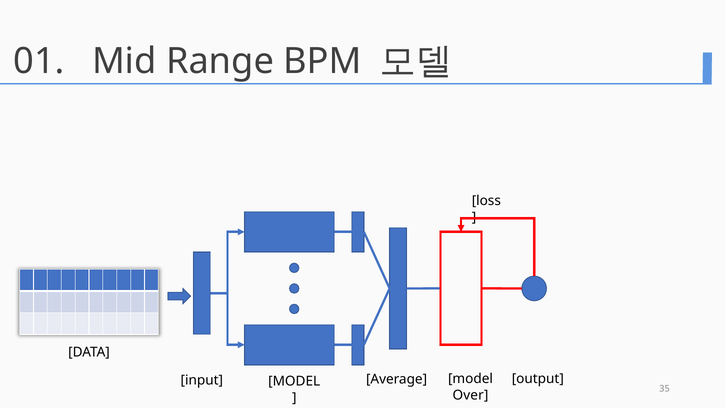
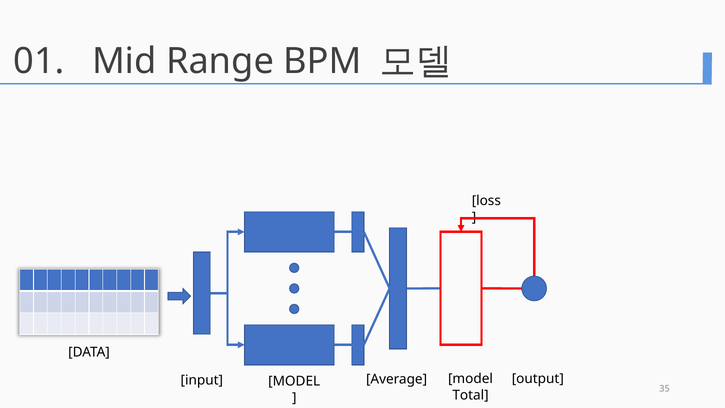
Over: Over -> Total
